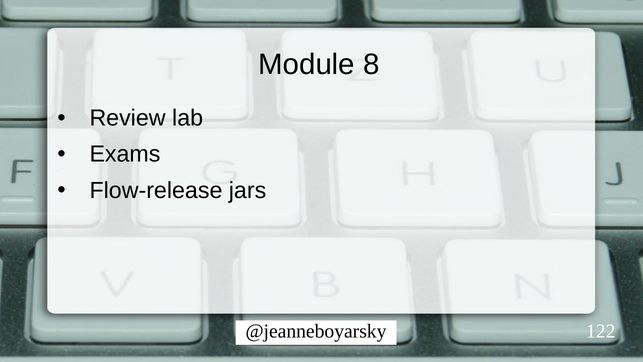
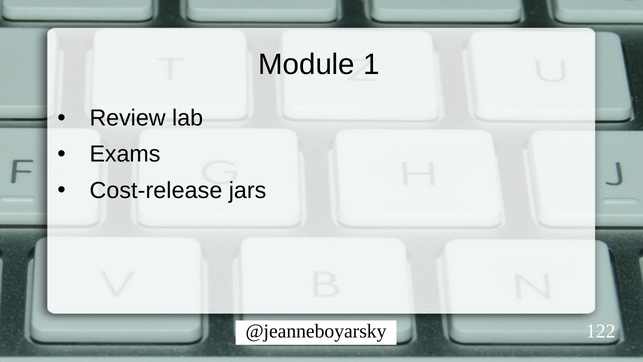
8: 8 -> 1
Flow-release: Flow-release -> Cost-release
